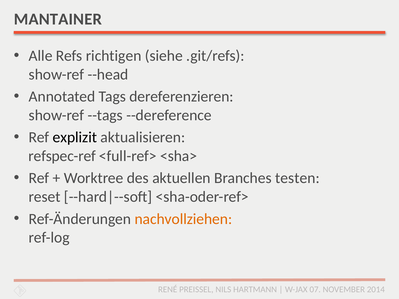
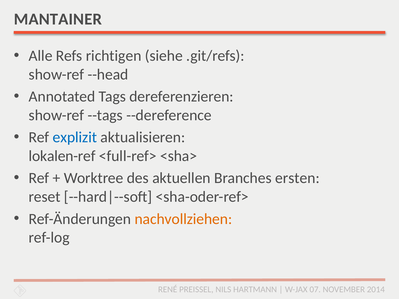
explizit colour: black -> blue
refspec-ref: refspec-ref -> lokalen-ref
testen: testen -> ersten
